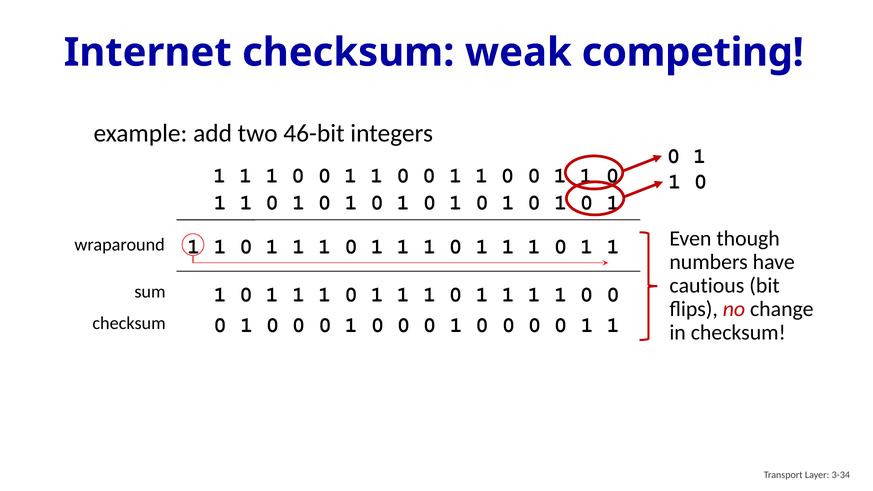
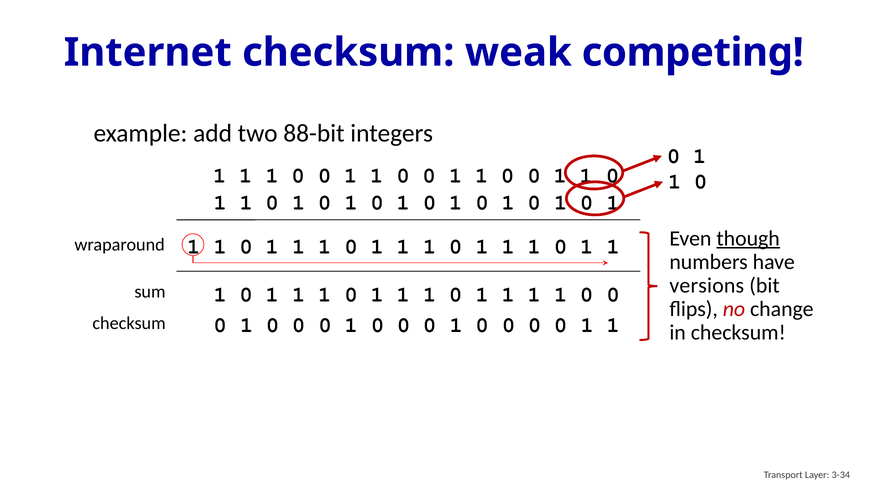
46-bit: 46-bit -> 88-bit
though underline: none -> present
cautious: cautious -> versions
